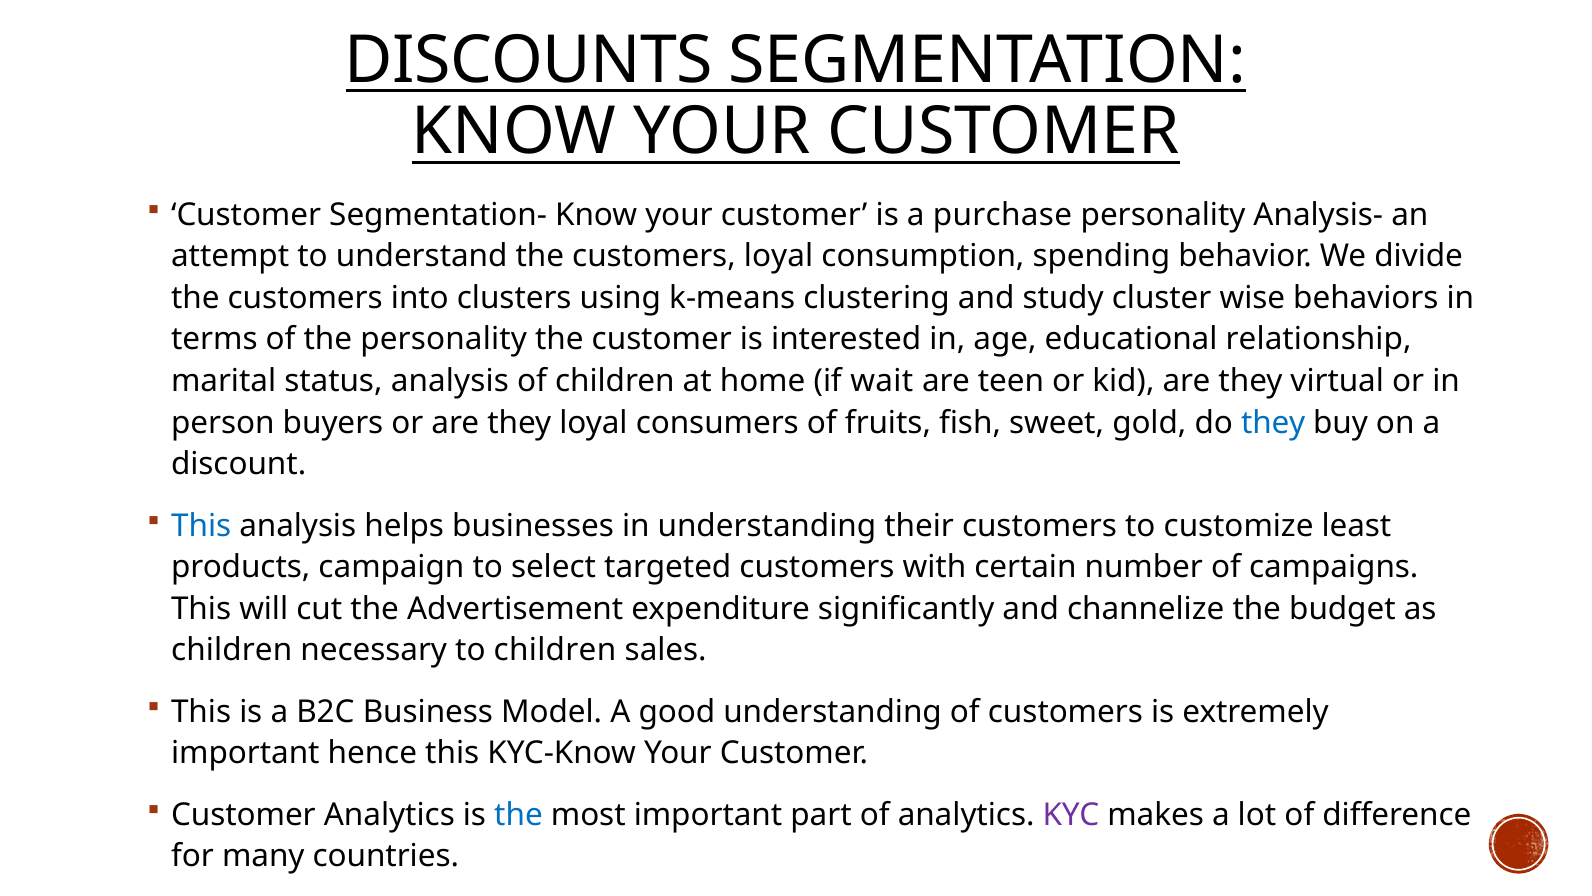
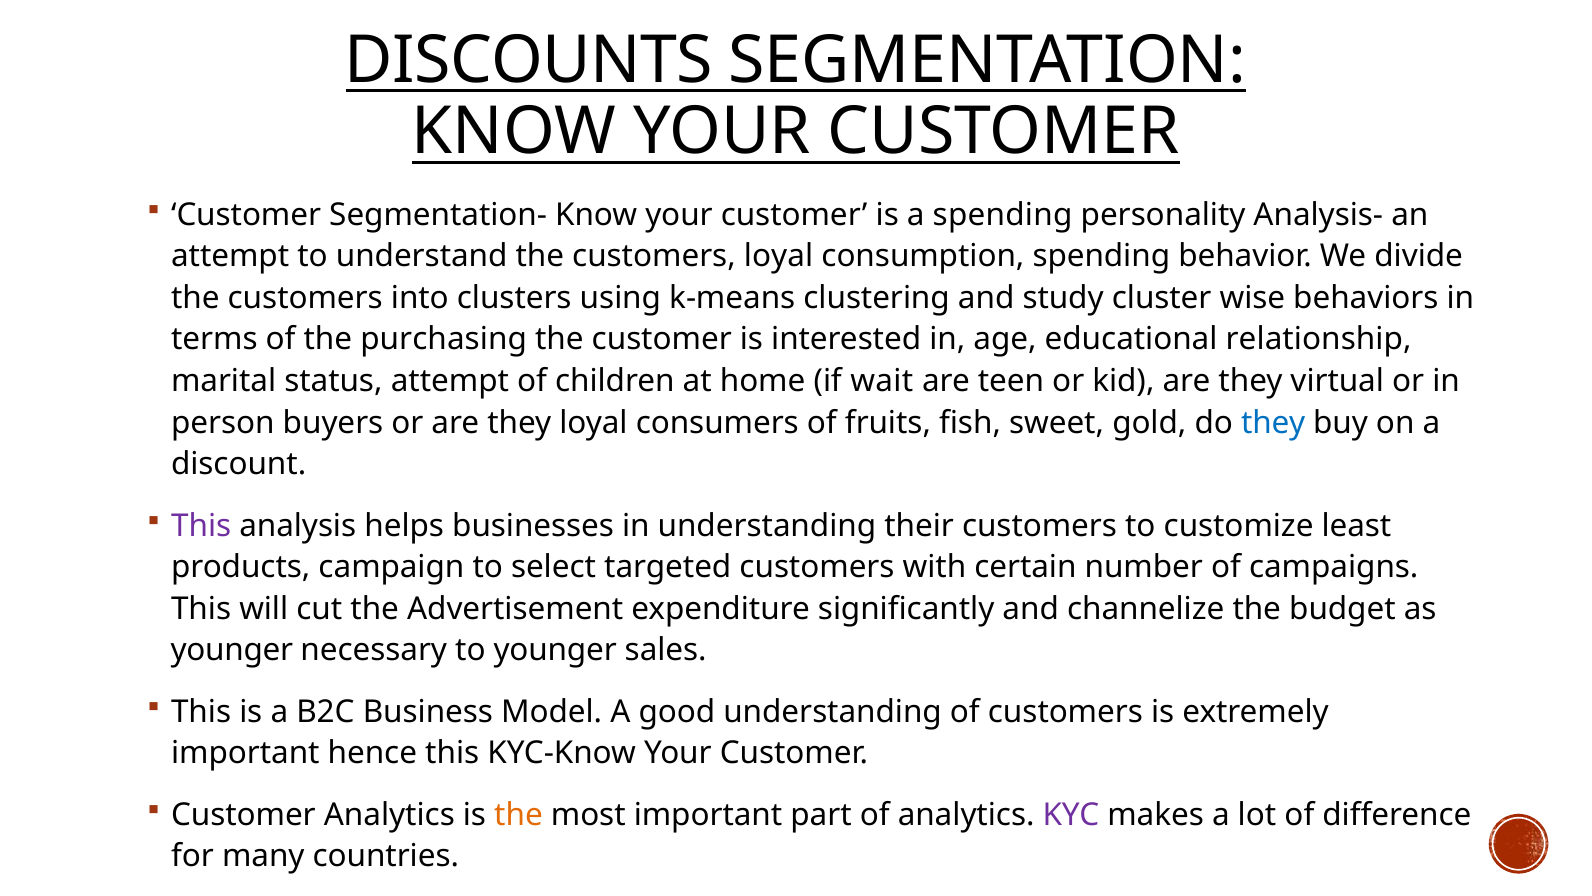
a purchase: purchase -> spending
the personality: personality -> purchasing
status analysis: analysis -> attempt
This at (201, 525) colour: blue -> purple
children at (232, 650): children -> younger
to children: children -> younger
the at (518, 815) colour: blue -> orange
